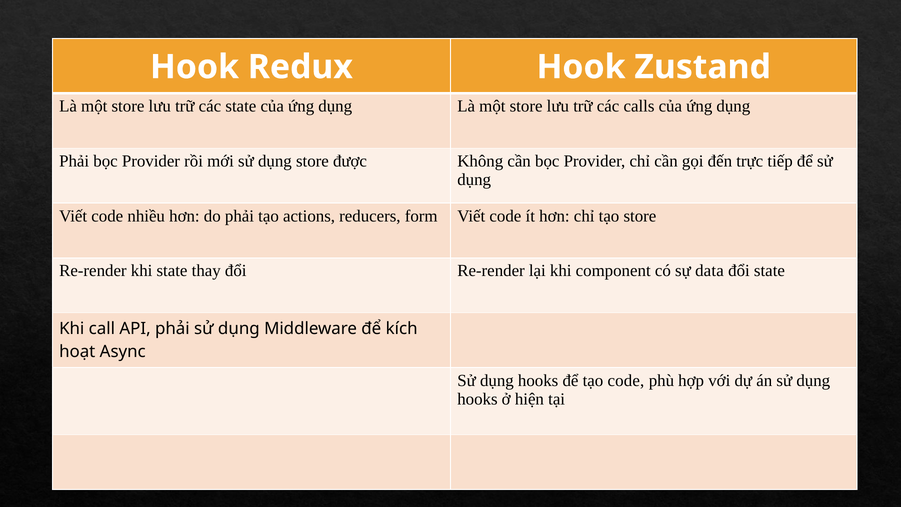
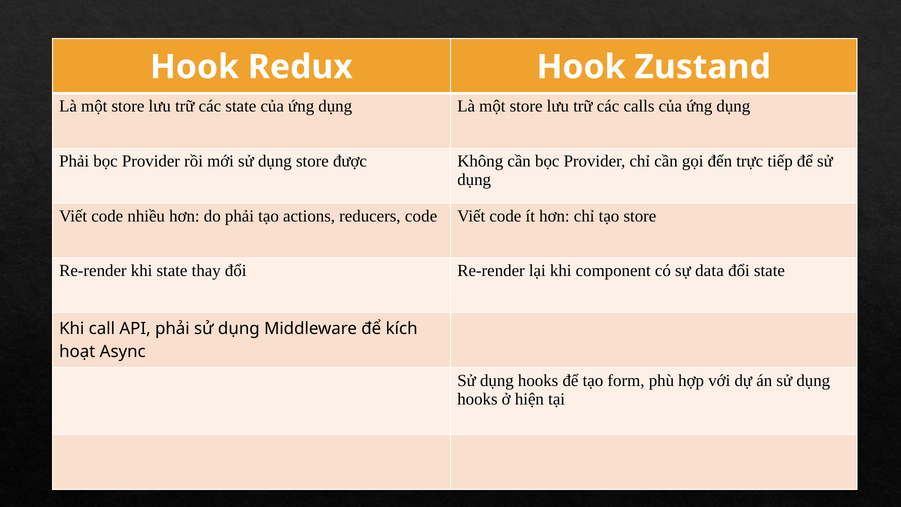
reducers form: form -> code
tạo code: code -> form
